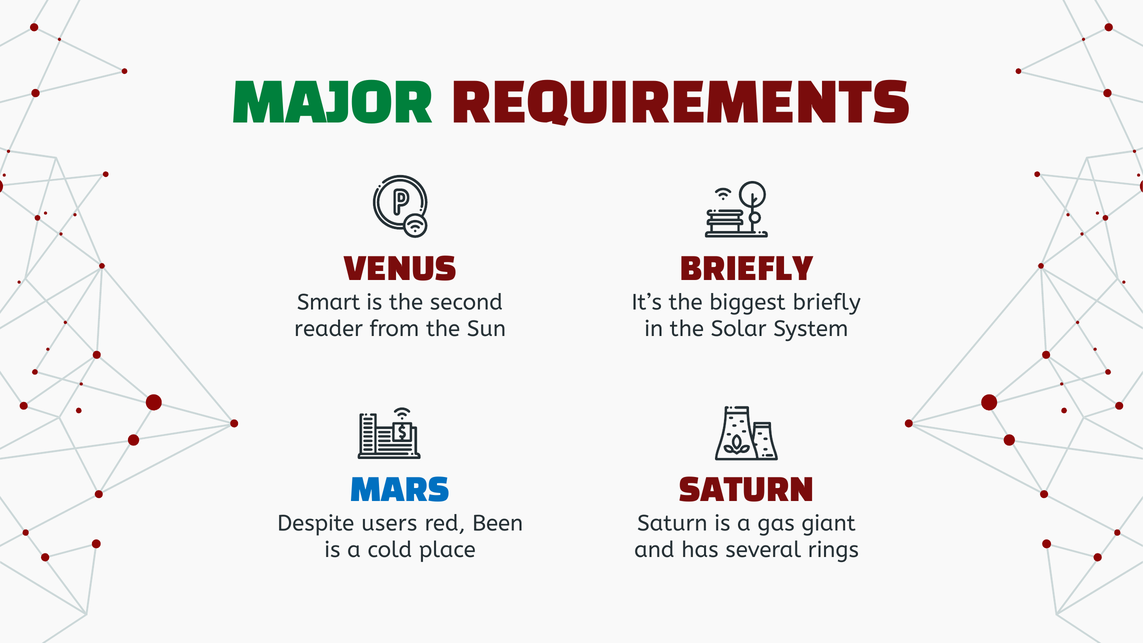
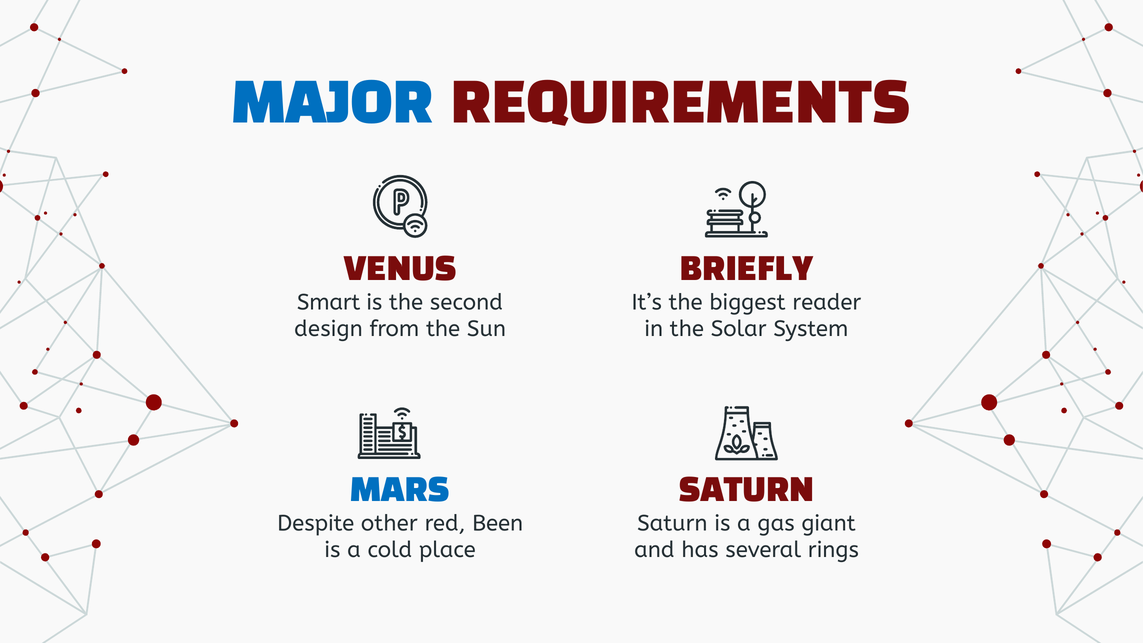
MAJOR colour: green -> blue
biggest briefly: briefly -> reader
reader: reader -> design
users: users -> other
